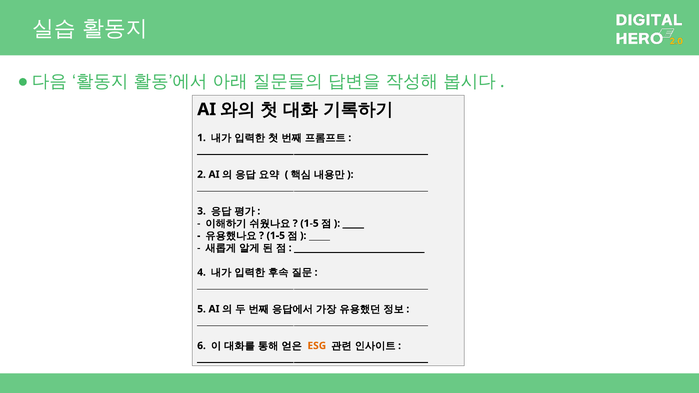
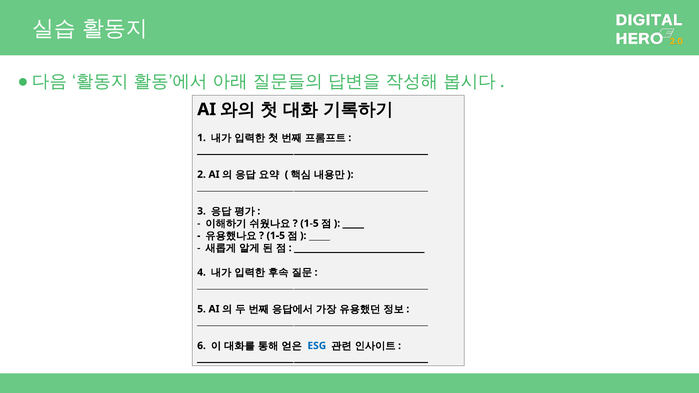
ESG colour: orange -> blue
